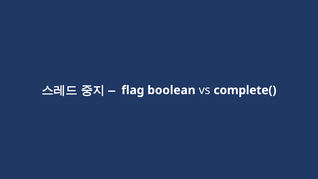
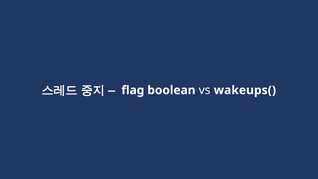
complete(: complete( -> wakeups(
